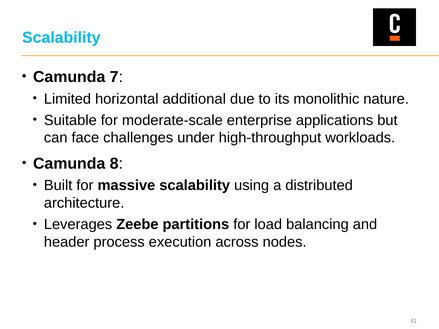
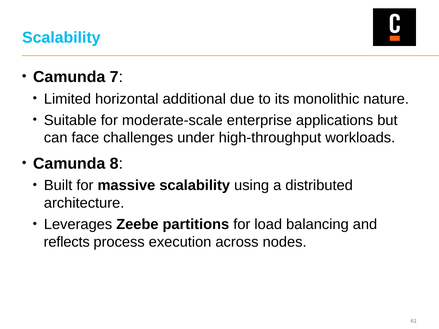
header: header -> reflects
